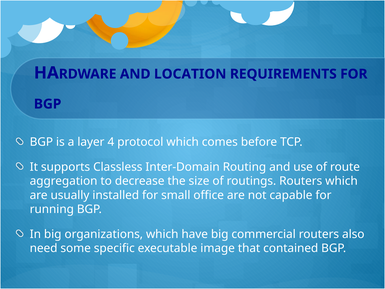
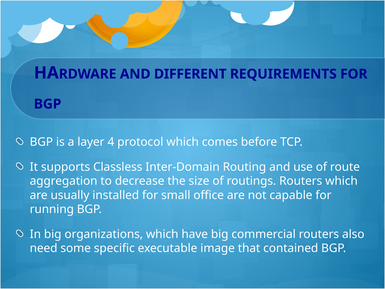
LOCATION: LOCATION -> DIFFERENT
